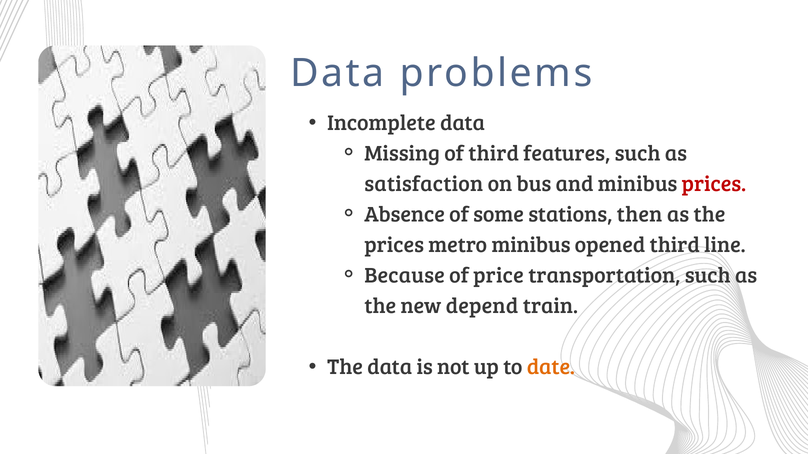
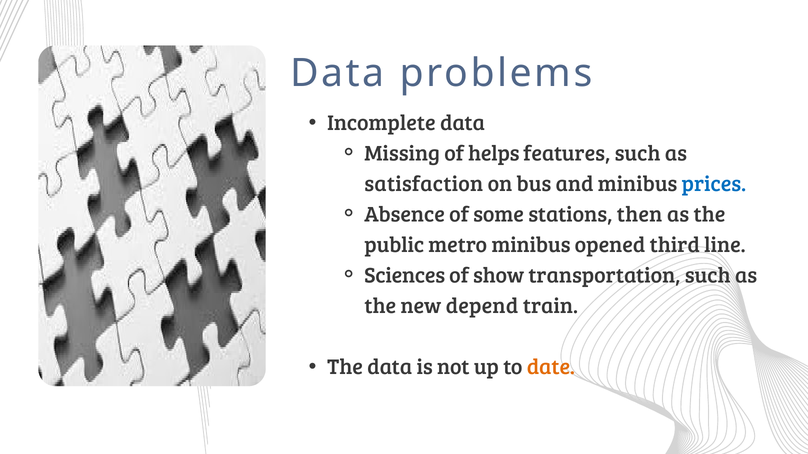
of third: third -> helps
prices at (714, 184) colour: red -> blue
prices at (394, 245): prices -> public
Because: Because -> Sciences
price: price -> show
